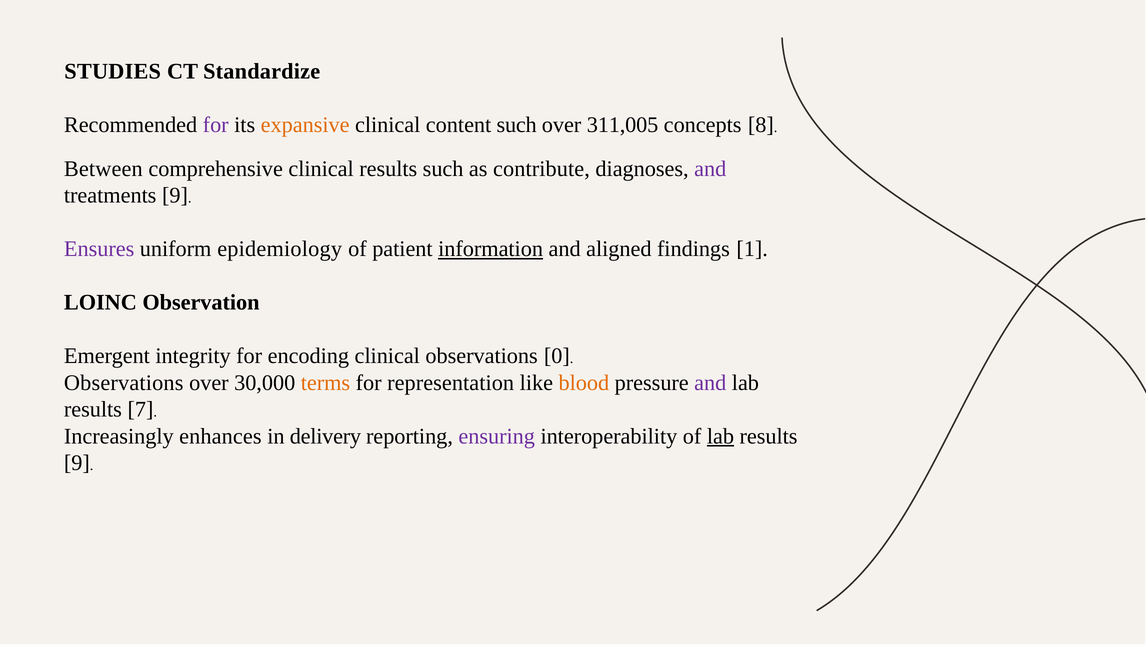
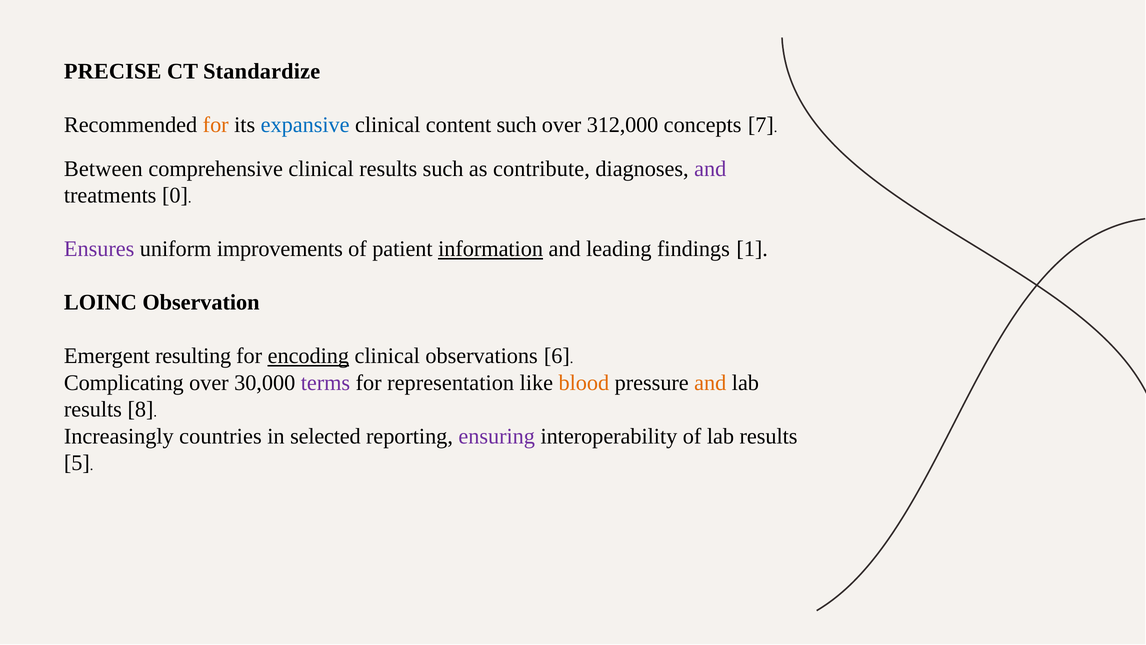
STUDIES: STUDIES -> PRECISE
for at (216, 125) colour: purple -> orange
expansive colour: orange -> blue
311,005: 311,005 -> 312,000
8: 8 -> 7
treatments 9: 9 -> 0
epidemiology: epidemiology -> improvements
aligned: aligned -> leading
integrity: integrity -> resulting
encoding underline: none -> present
0: 0 -> 6
Observations at (124, 383): Observations -> Complicating
terms colour: orange -> purple
and at (710, 383) colour: purple -> orange
7: 7 -> 8
enhances: enhances -> countries
delivery: delivery -> selected
lab at (720, 436) underline: present -> none
9 at (77, 463): 9 -> 5
